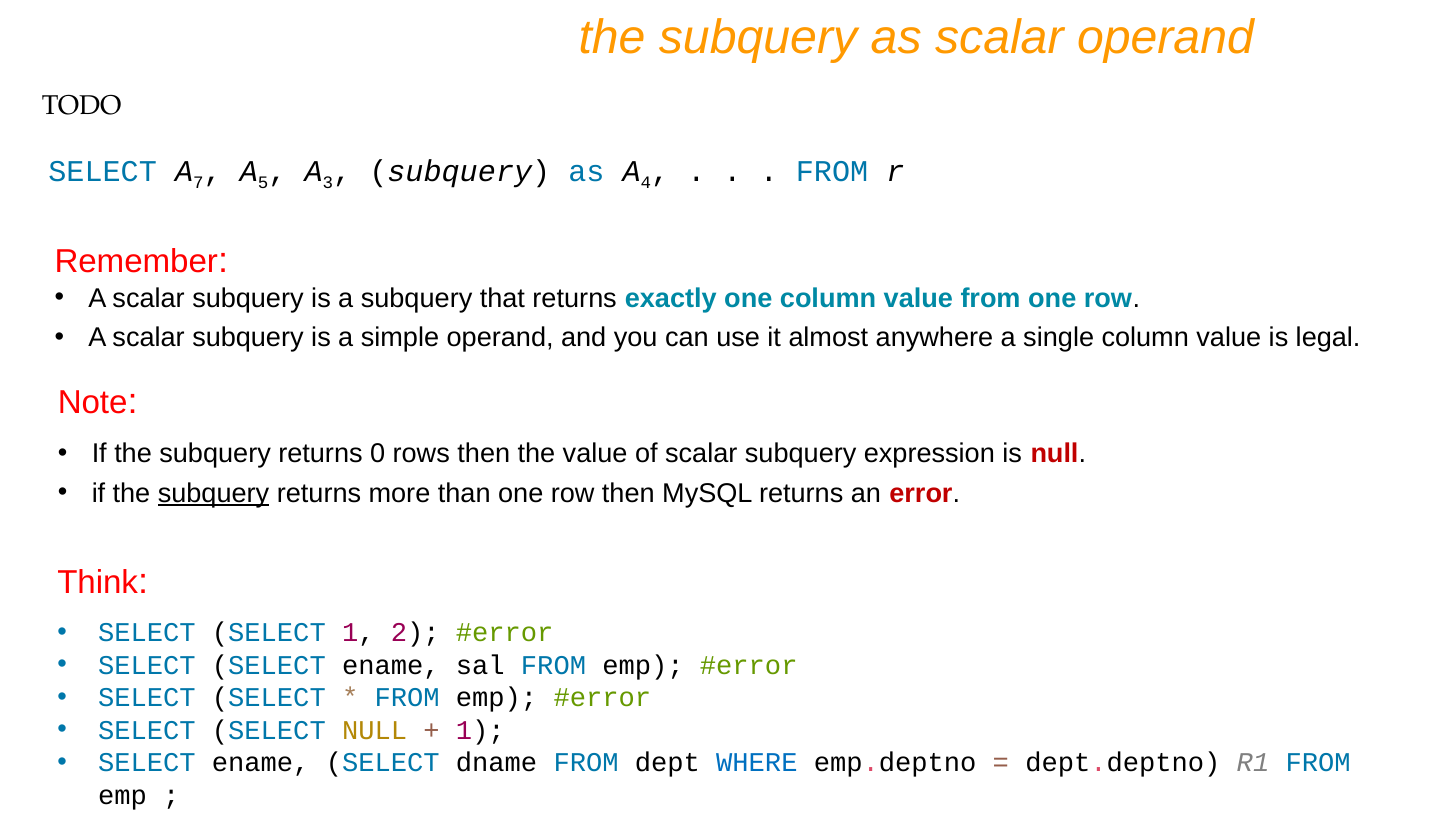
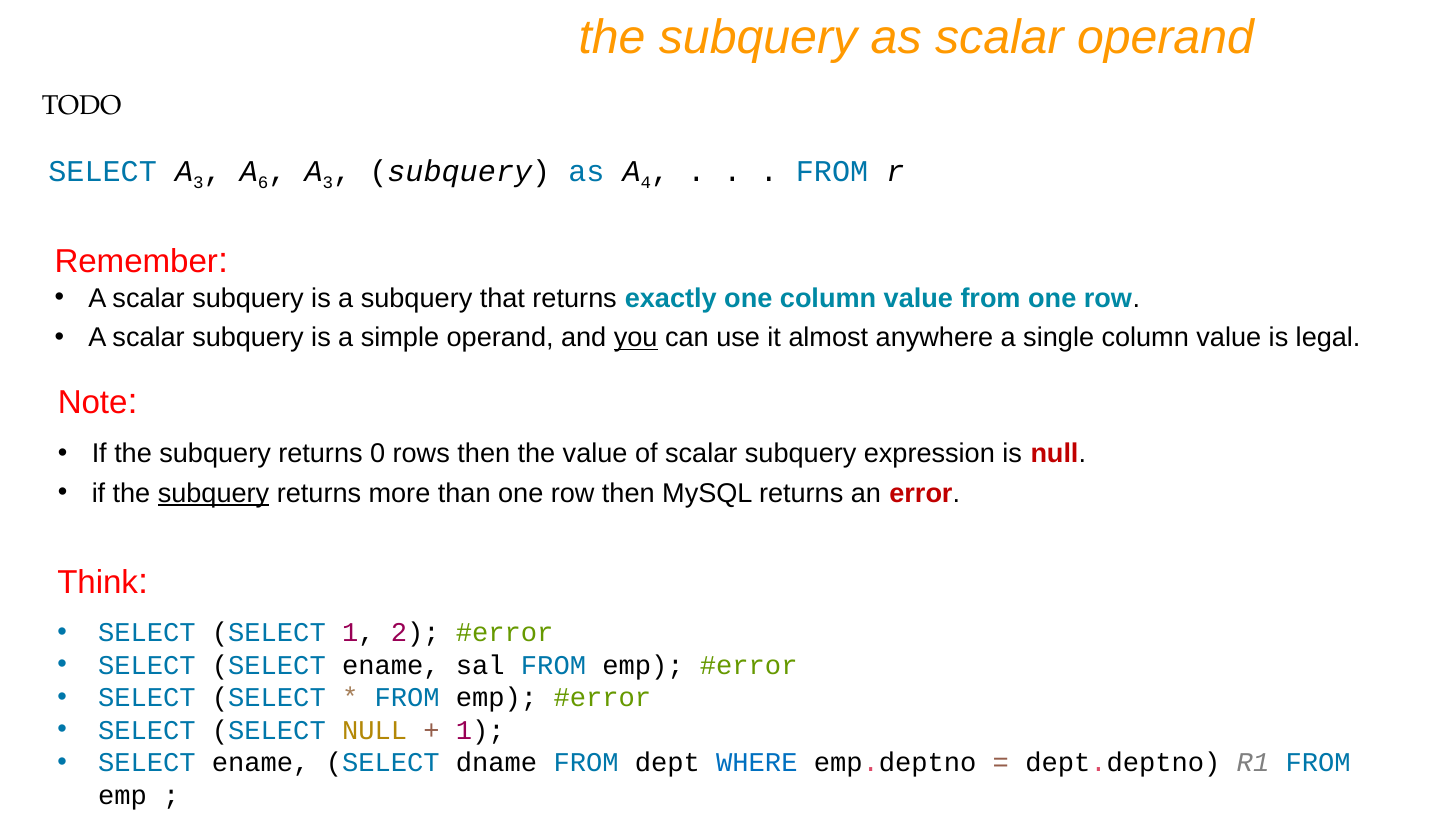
SELECT A 7: 7 -> 3
5: 5 -> 6
you underline: none -> present
